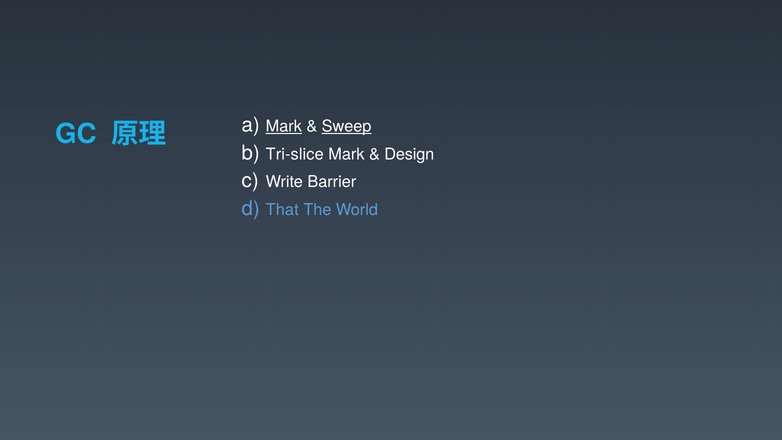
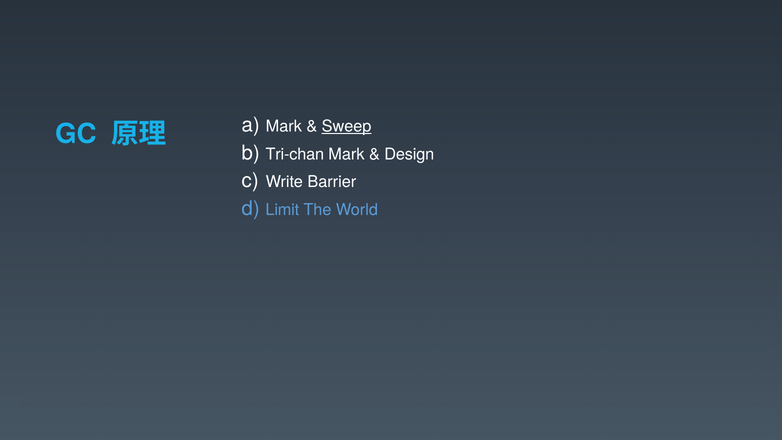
Mark at (284, 127) underline: present -> none
Tri-slice: Tri-slice -> Tri-chan
That: That -> Limit
